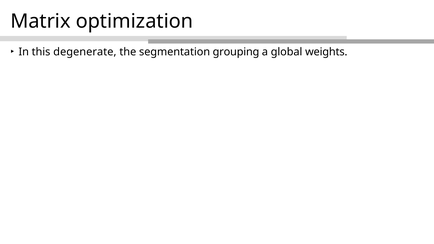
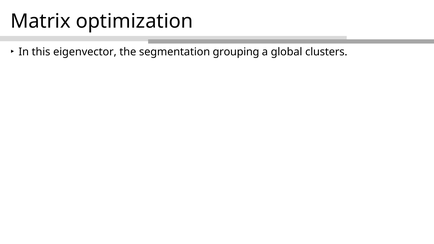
degenerate: degenerate -> eigenvector
weights: weights -> clusters
